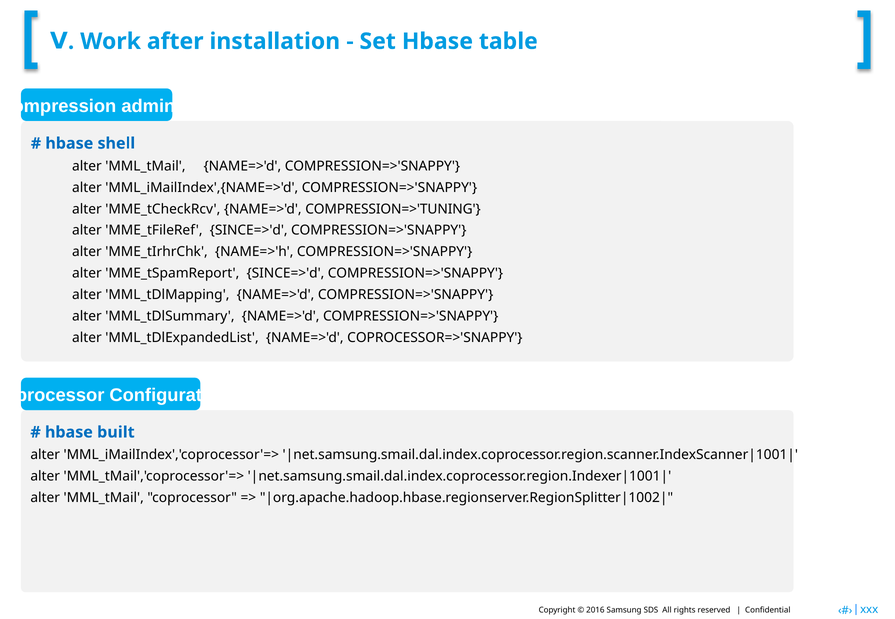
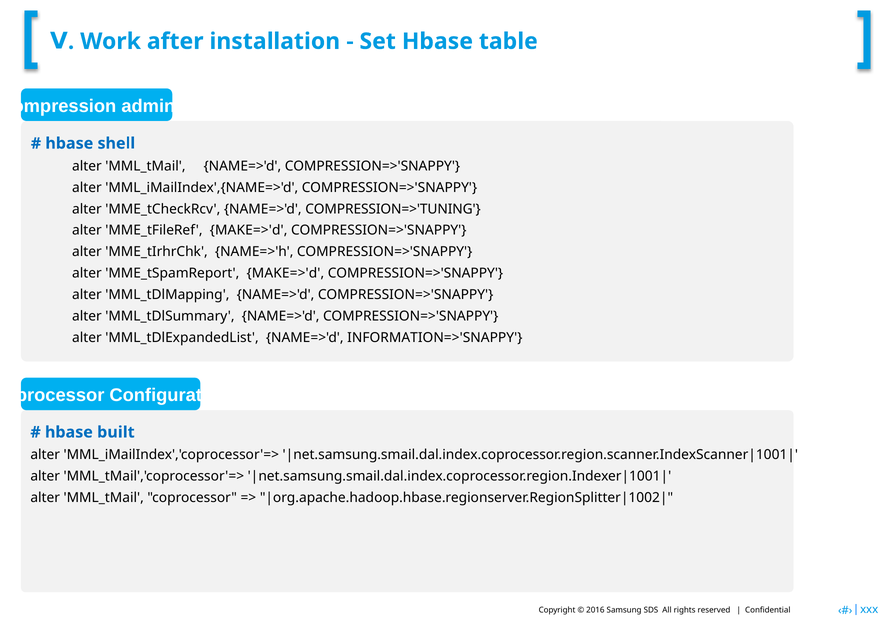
MME_tFileRef SINCE=>'d: SINCE=>'d -> MAKE=>'d
MME_tSpamReport SINCE=>'d: SINCE=>'d -> MAKE=>'d
COPROCESSOR=>'SNAPPY: COPROCESSOR=>'SNAPPY -> INFORMATION=>'SNAPPY
